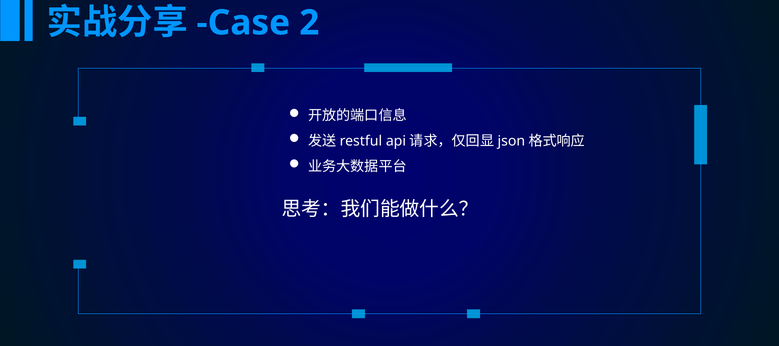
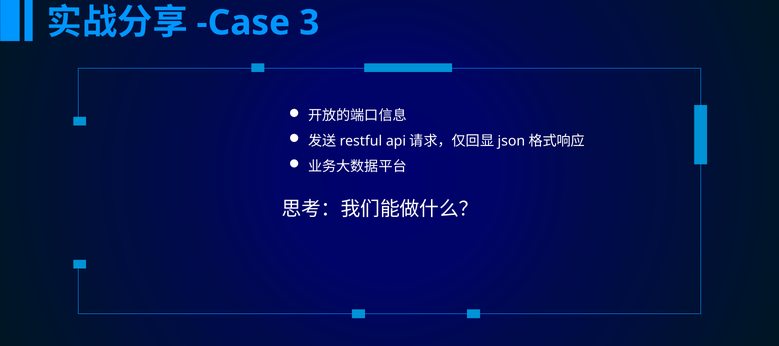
2: 2 -> 3
